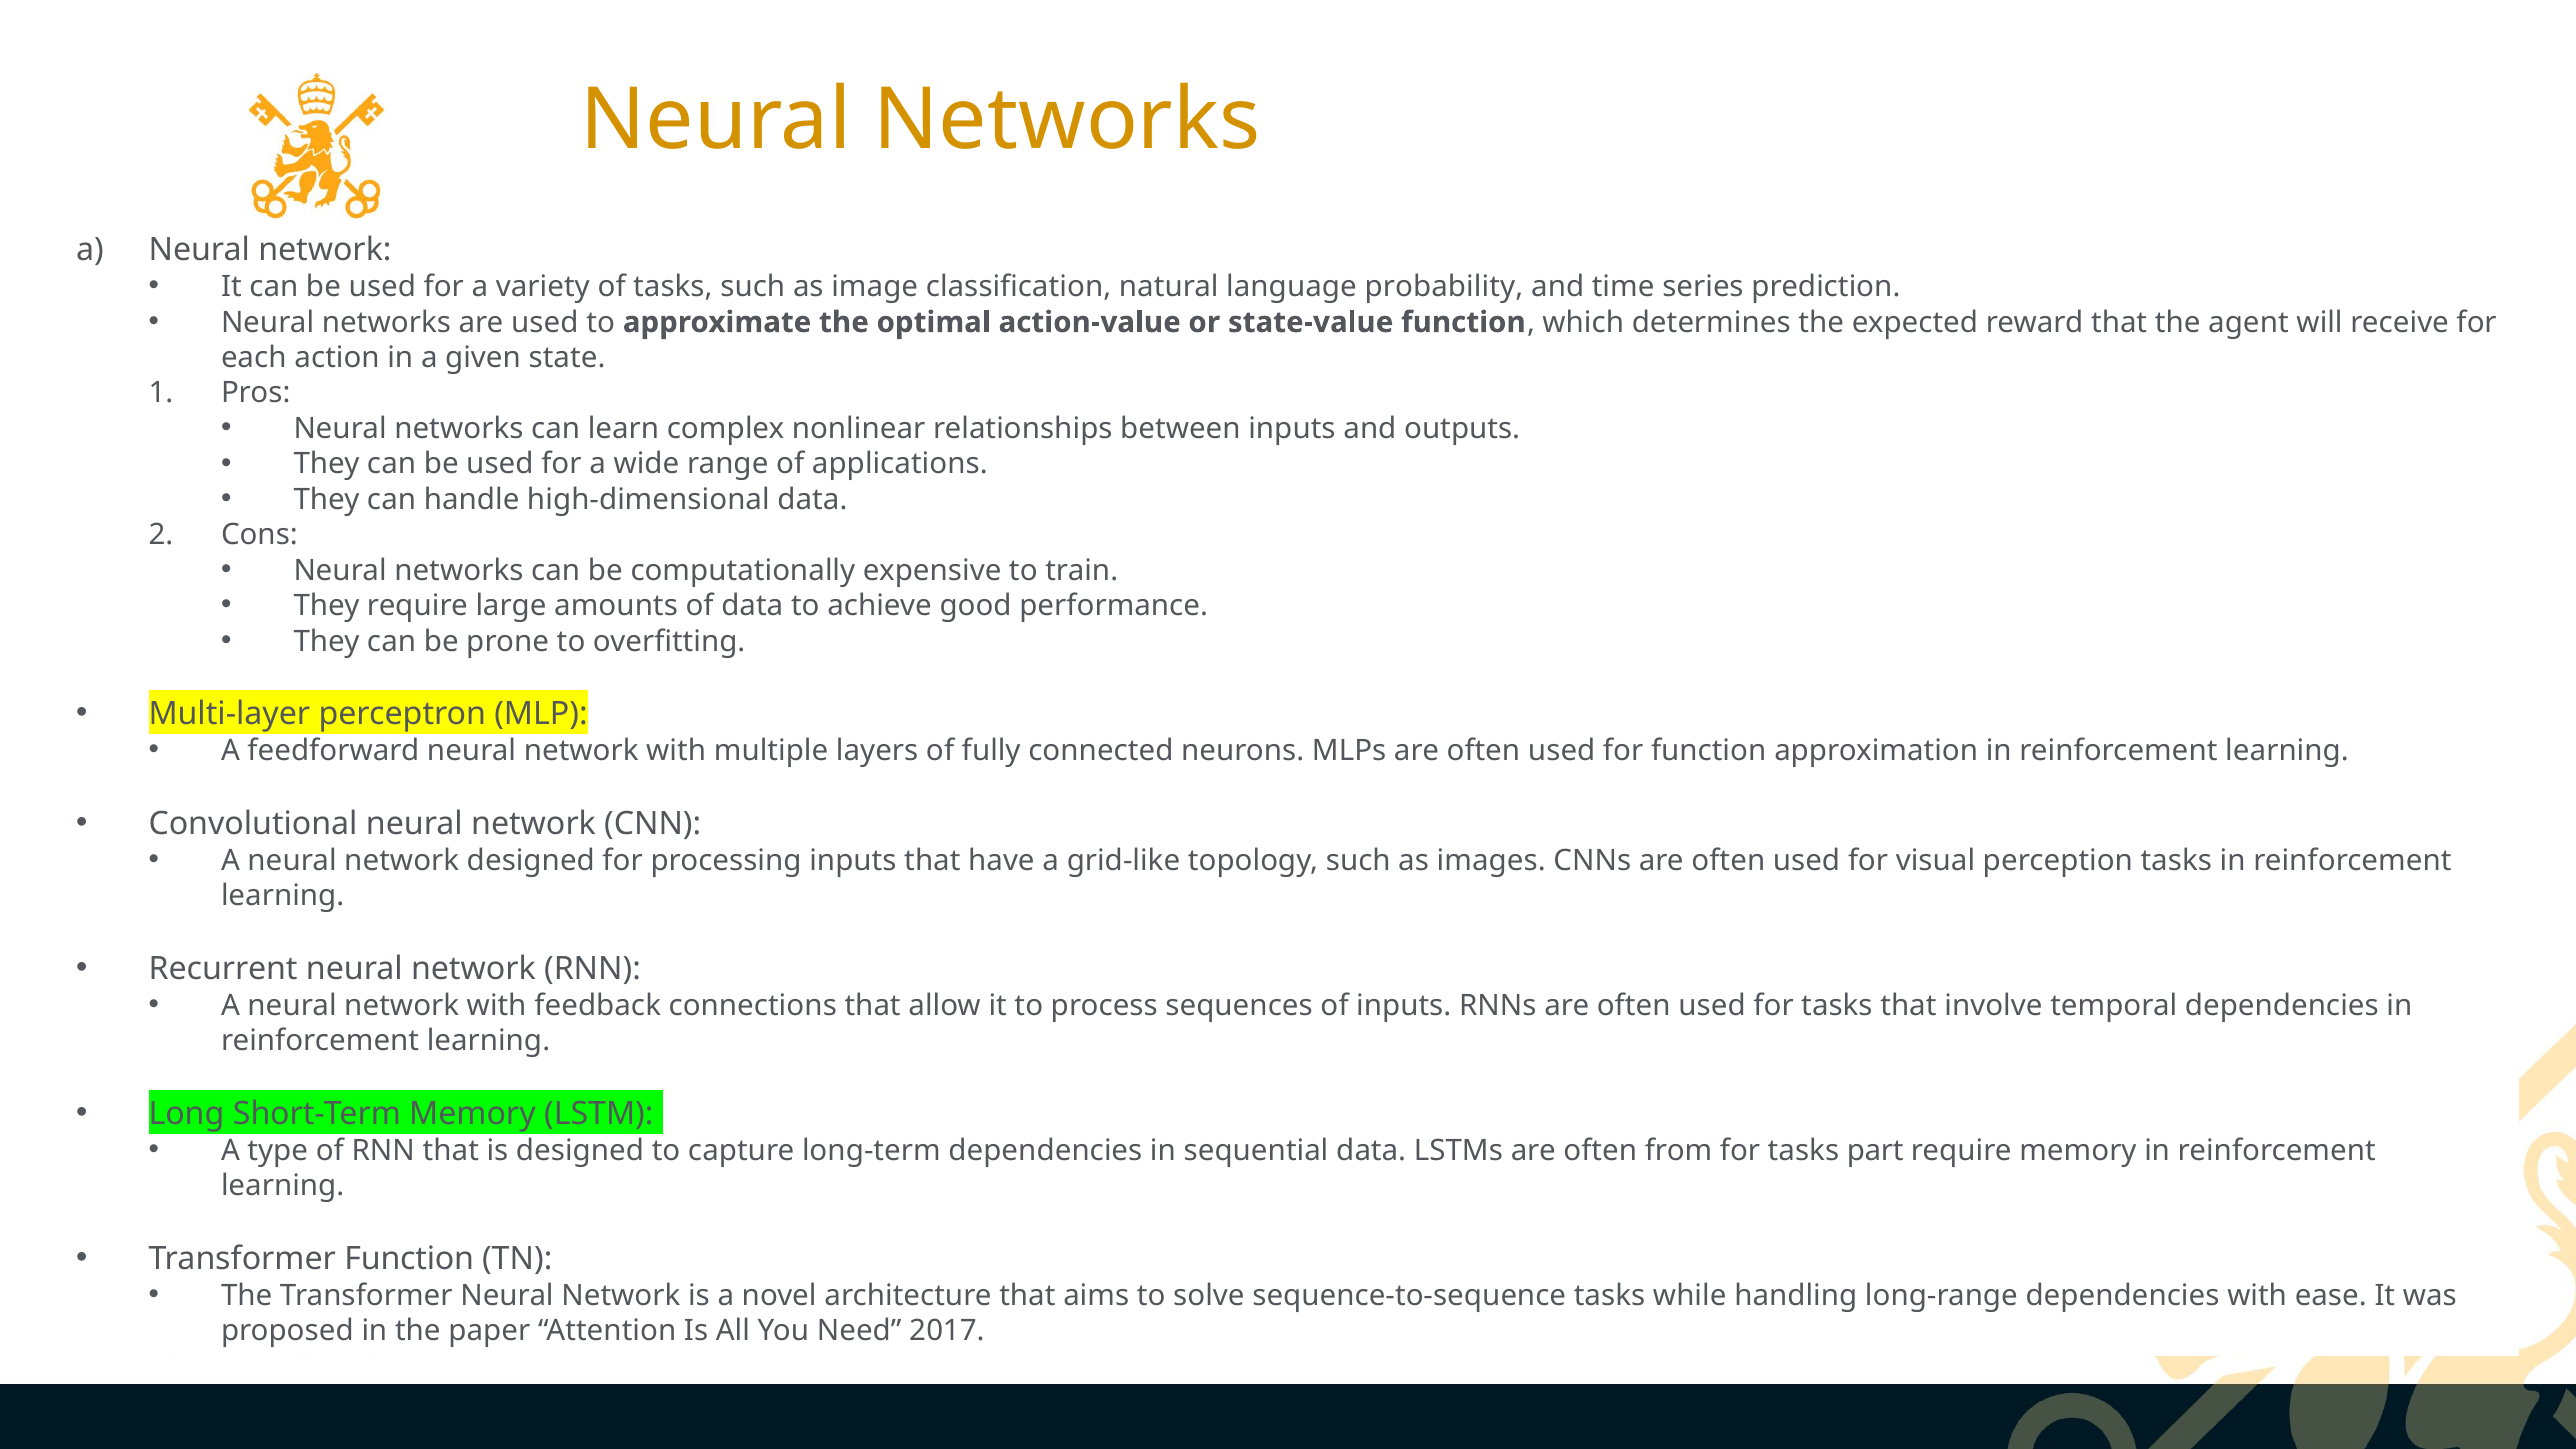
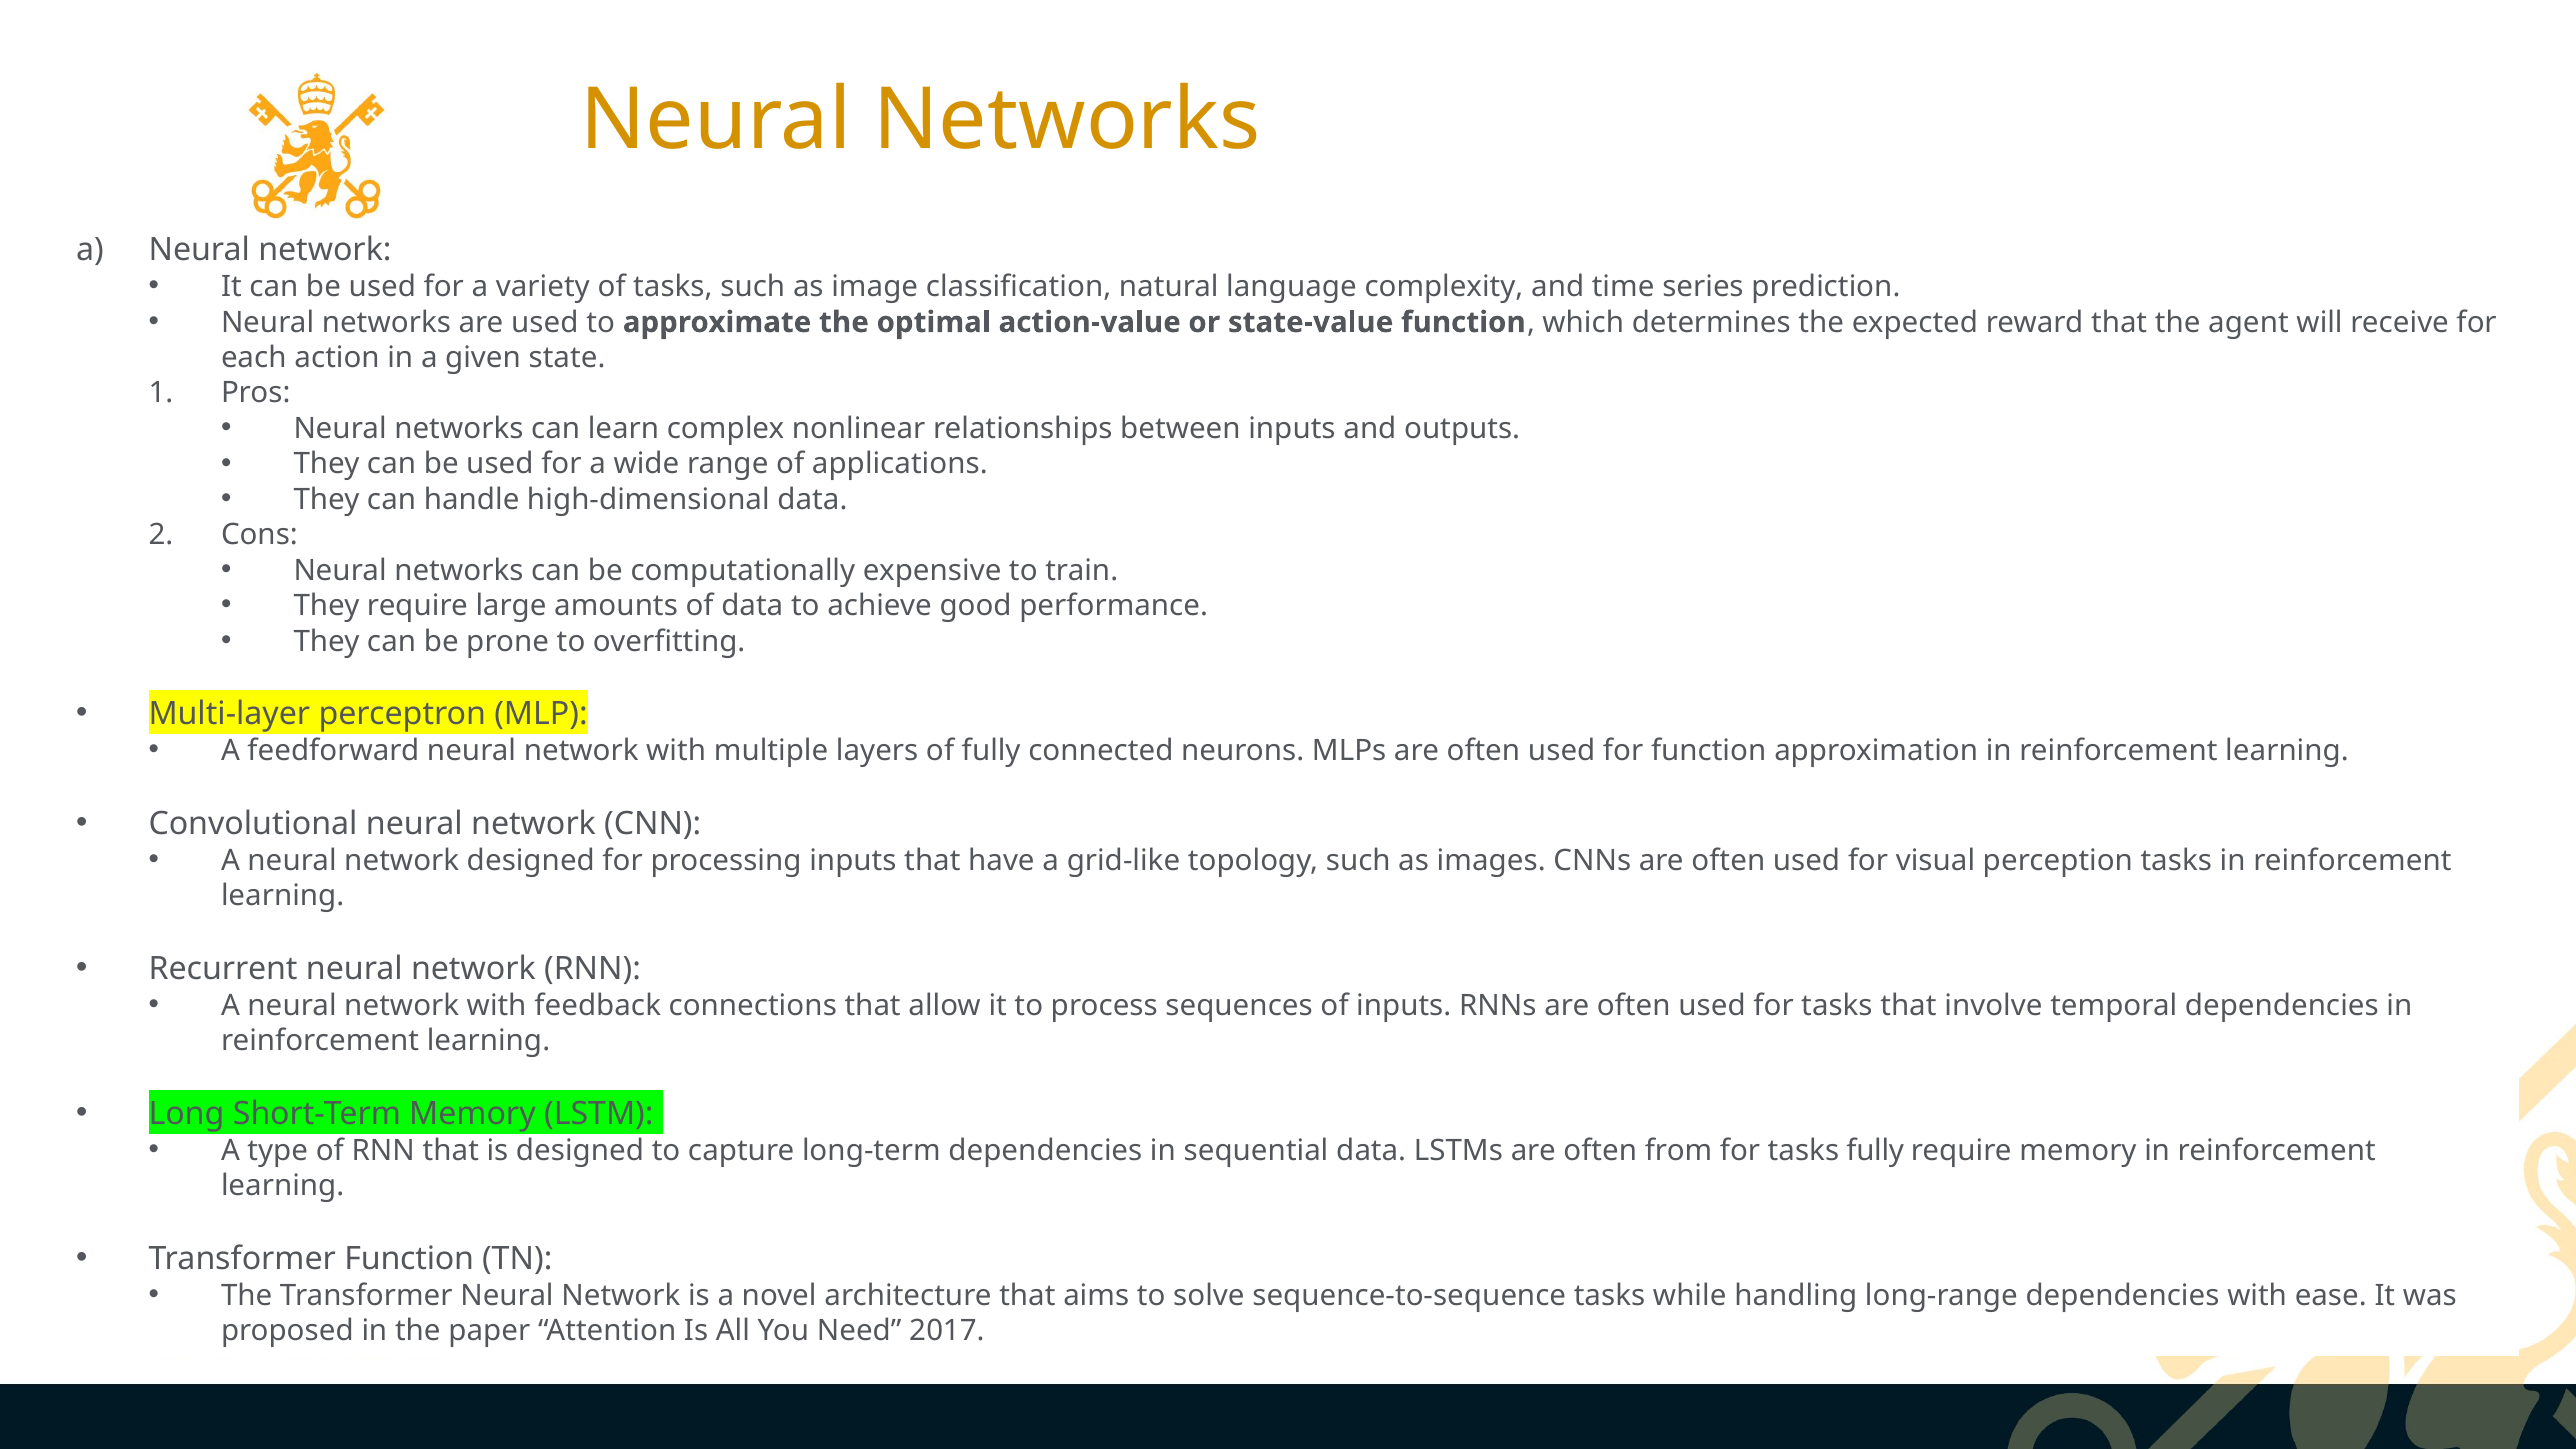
probability: probability -> complexity
tasks part: part -> fully
